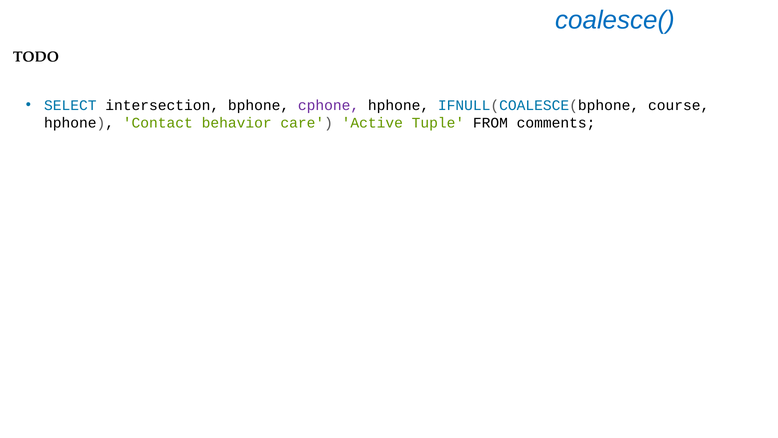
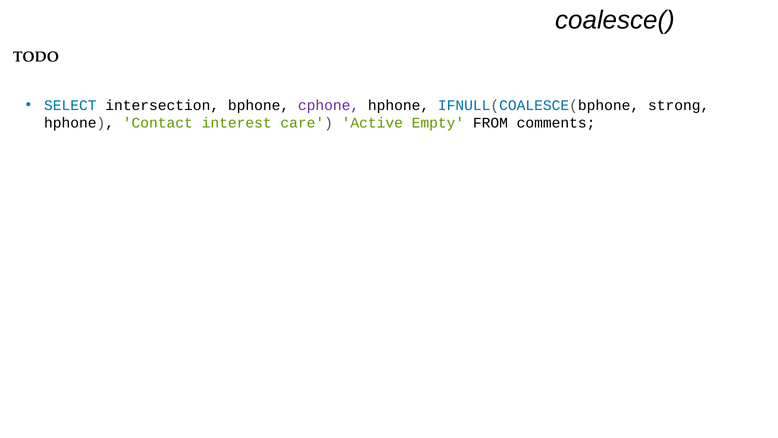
coalesce( colour: blue -> black
course: course -> strong
behavior: behavior -> interest
Tuple: Tuple -> Empty
